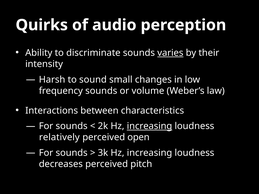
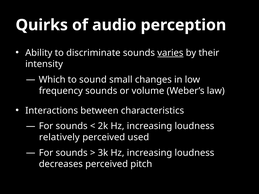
Harsh: Harsh -> Which
increasing at (150, 126) underline: present -> none
open: open -> used
